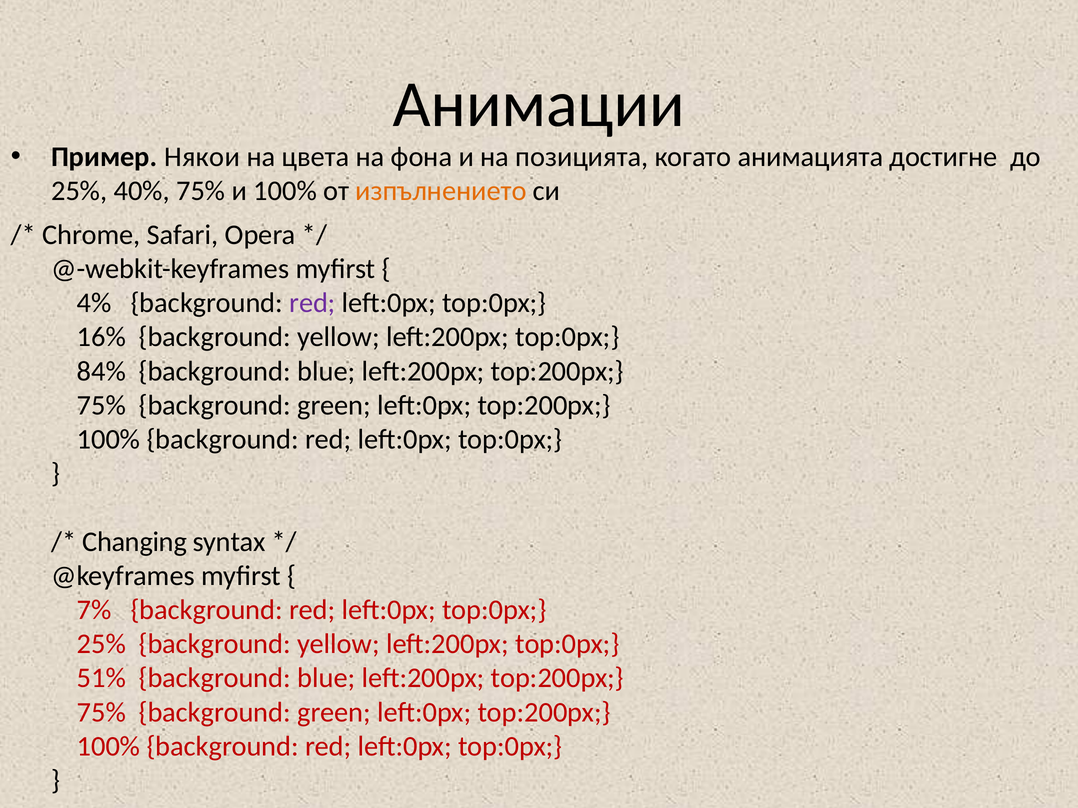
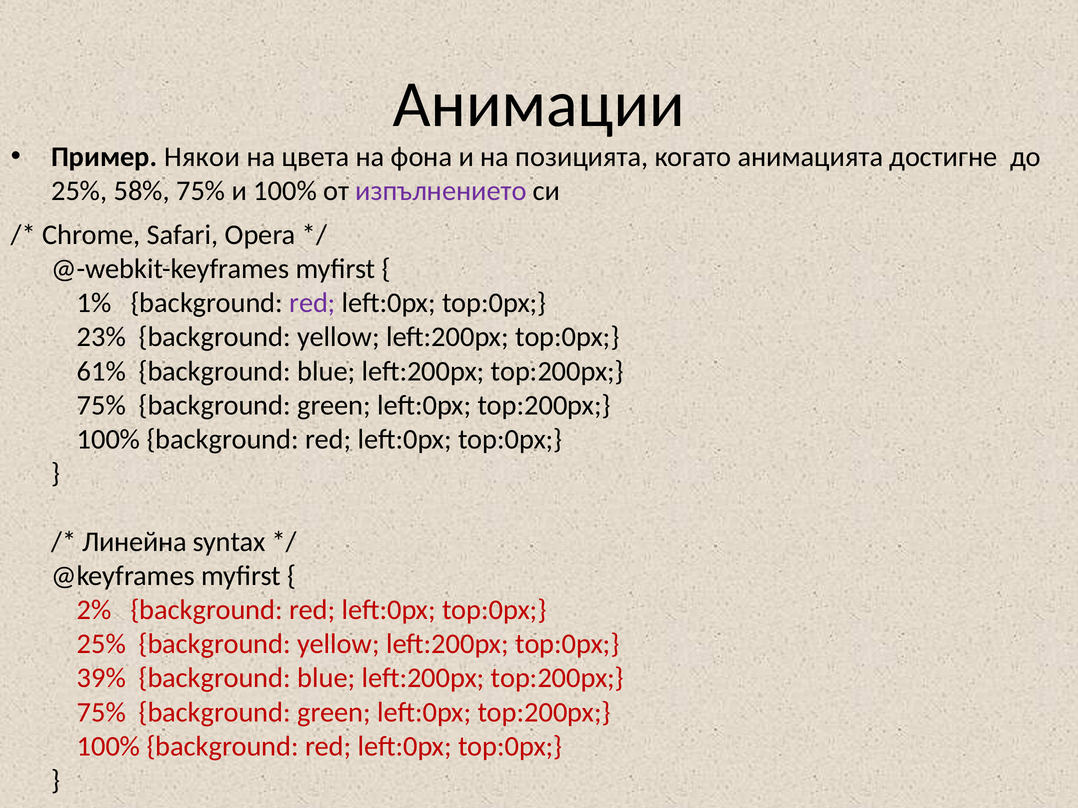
40%: 40% -> 58%
изпълнението colour: orange -> purple
4%: 4% -> 1%
16%: 16% -> 23%
84%: 84% -> 61%
Changing: Changing -> Линейна
7%: 7% -> 2%
51%: 51% -> 39%
